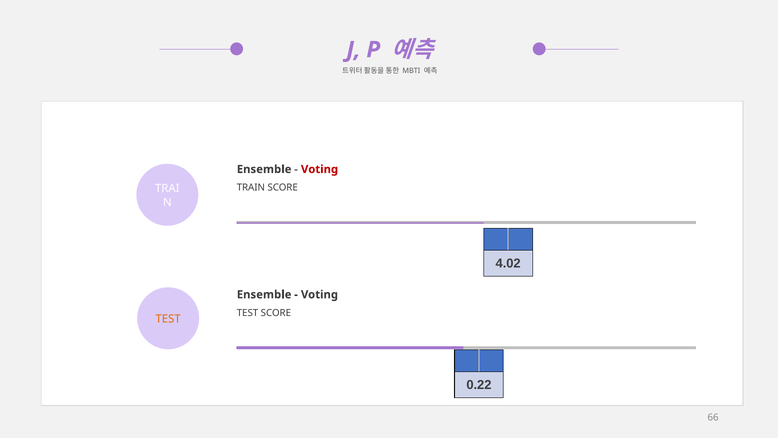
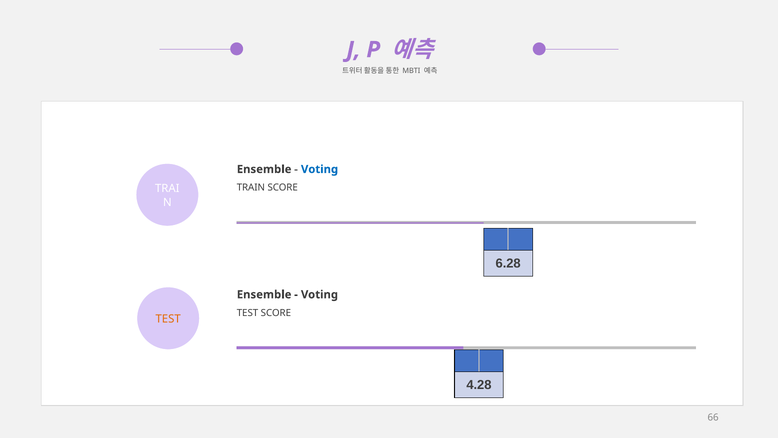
Voting at (320, 169) colour: red -> blue
4.02: 4.02 -> 6.28
0.22: 0.22 -> 4.28
